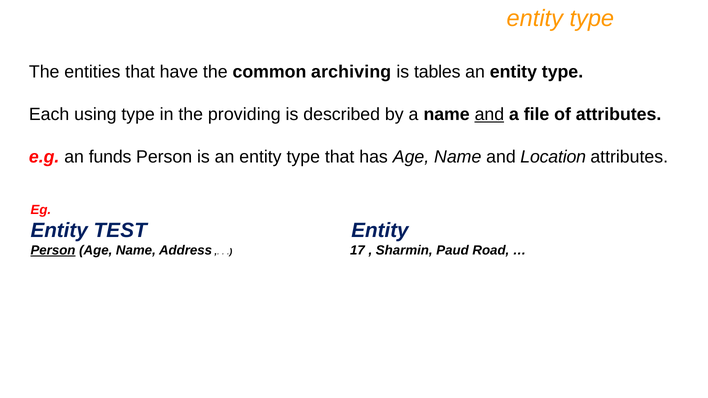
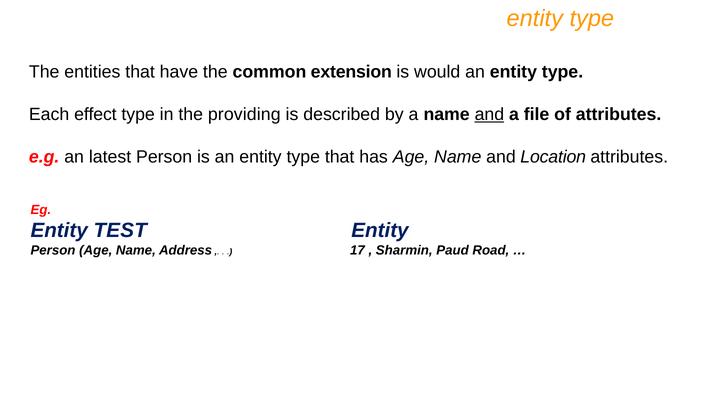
archiving: archiving -> extension
tables: tables -> would
using: using -> effect
funds: funds -> latest
Person at (53, 250) underline: present -> none
